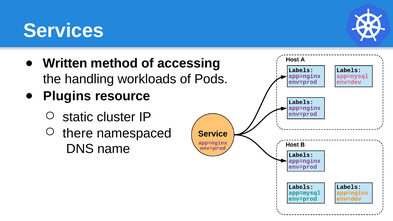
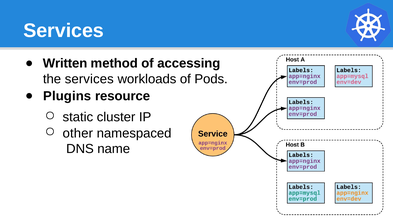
the handling: handling -> services
there: there -> other
